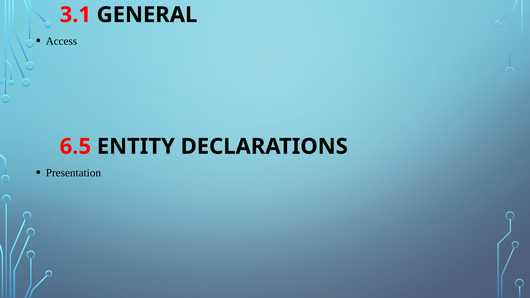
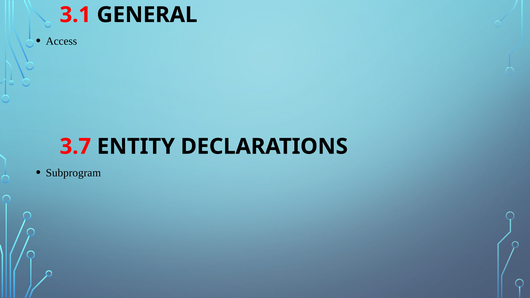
6.5: 6.5 -> 3.7
Presentation: Presentation -> Subprogram
